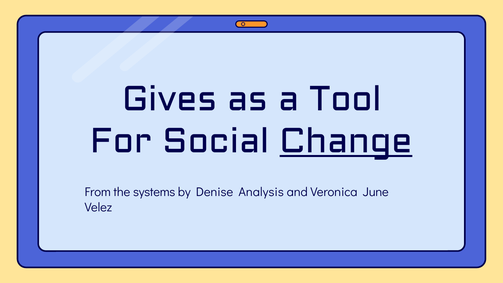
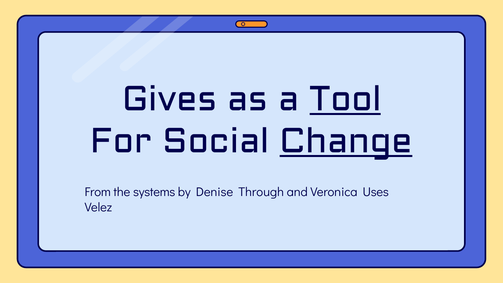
Tool underline: none -> present
Analysis: Analysis -> Through
June: June -> Uses
